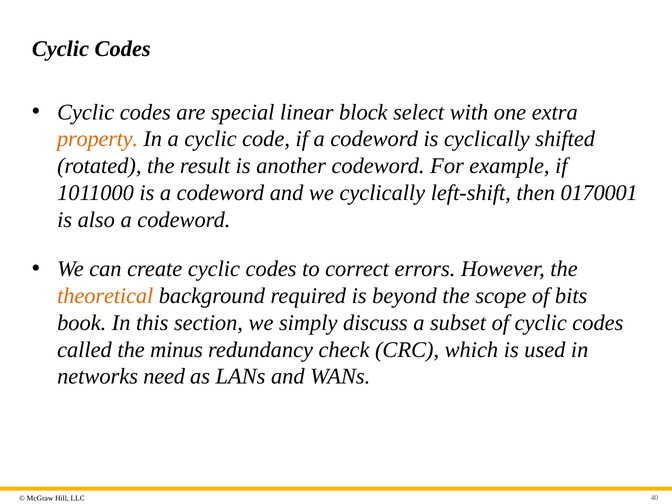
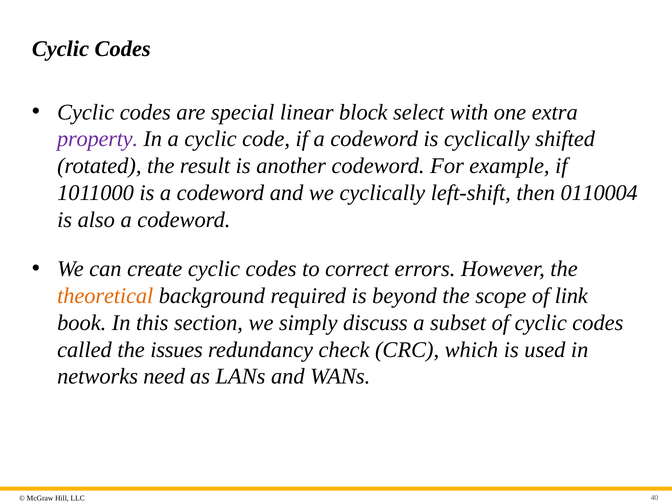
property colour: orange -> purple
0170001: 0170001 -> 0110004
bits: bits -> link
minus: minus -> issues
